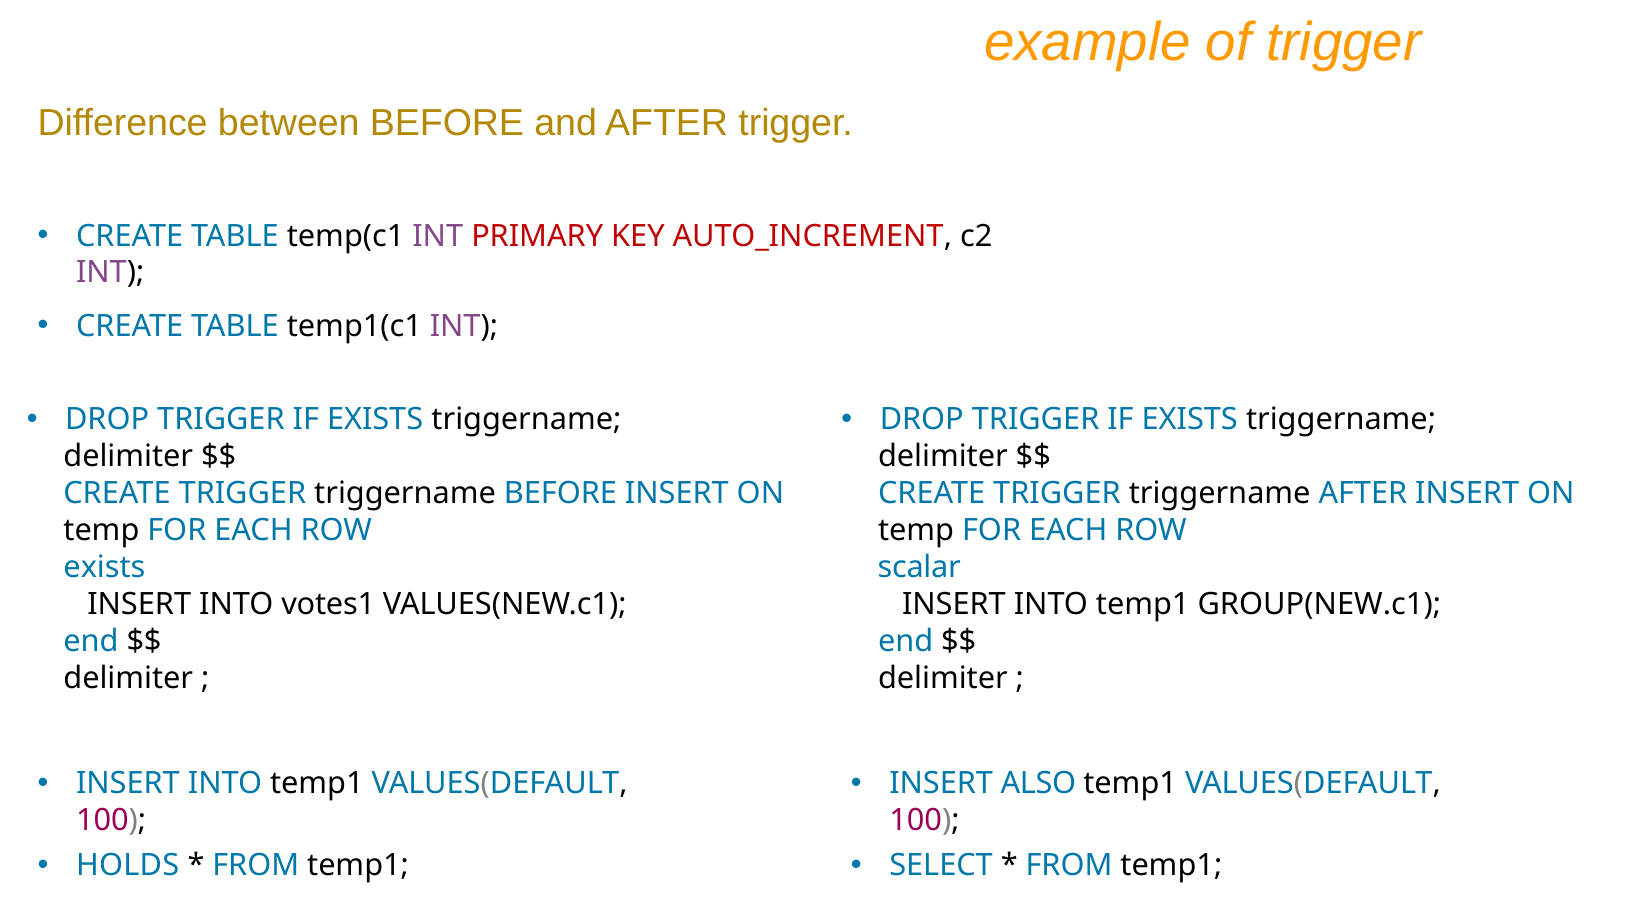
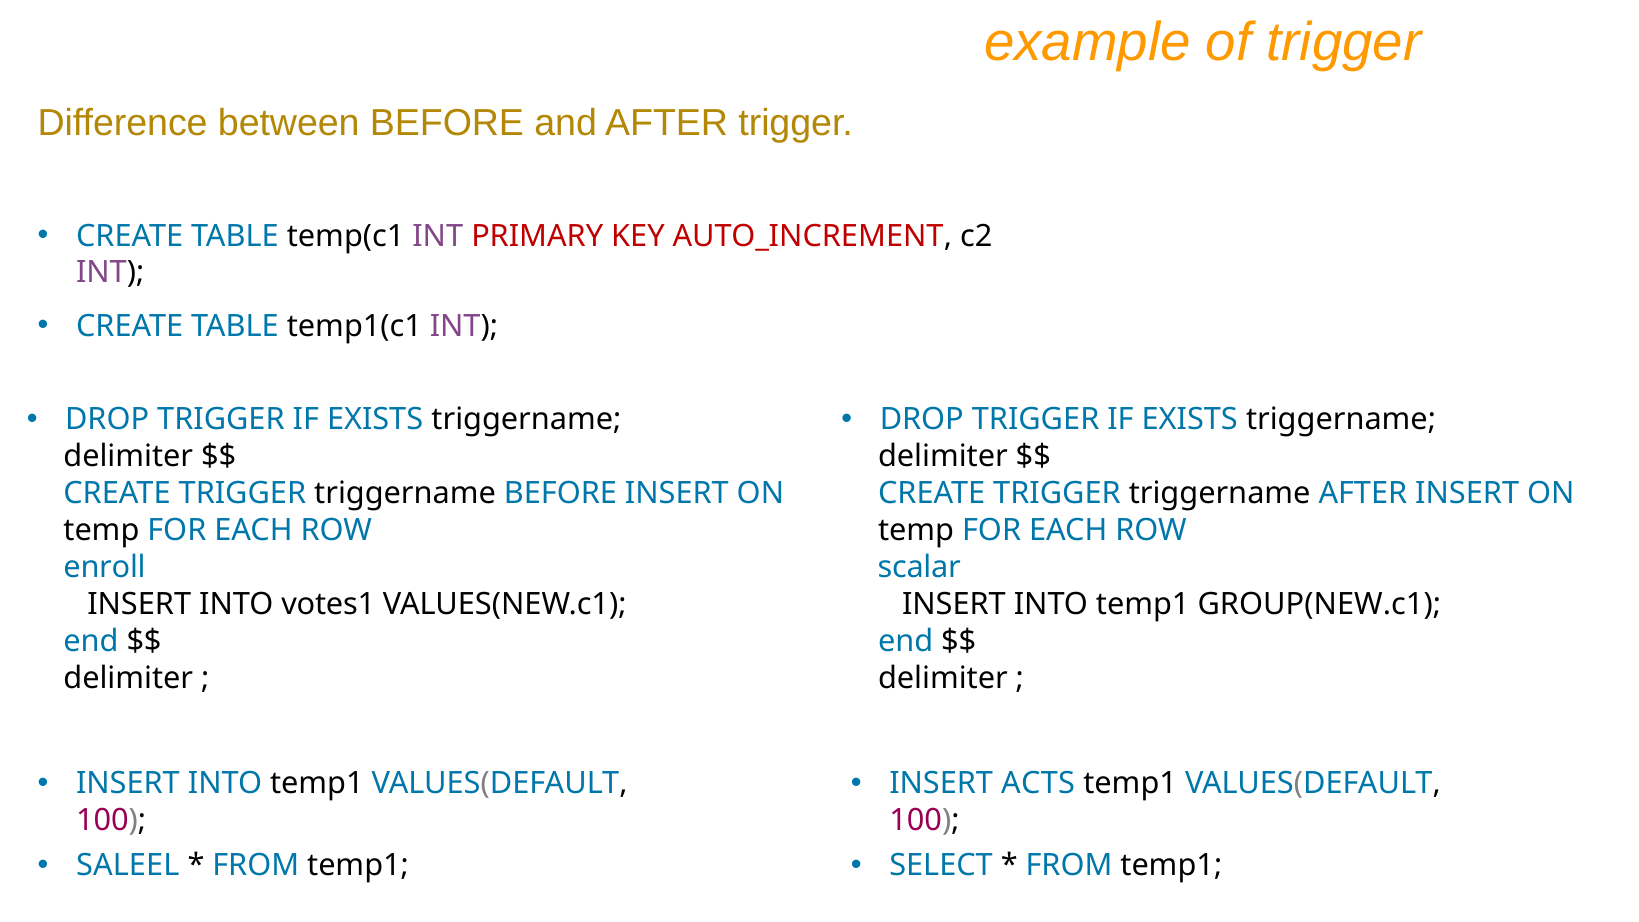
exists at (104, 567): exists -> enroll
ALSO: ALSO -> ACTS
HOLDS: HOLDS -> SALEEL
